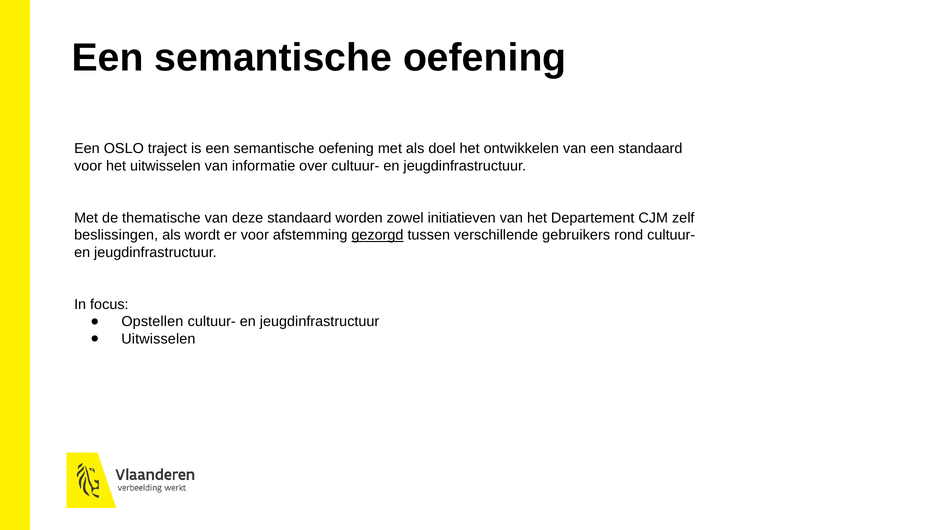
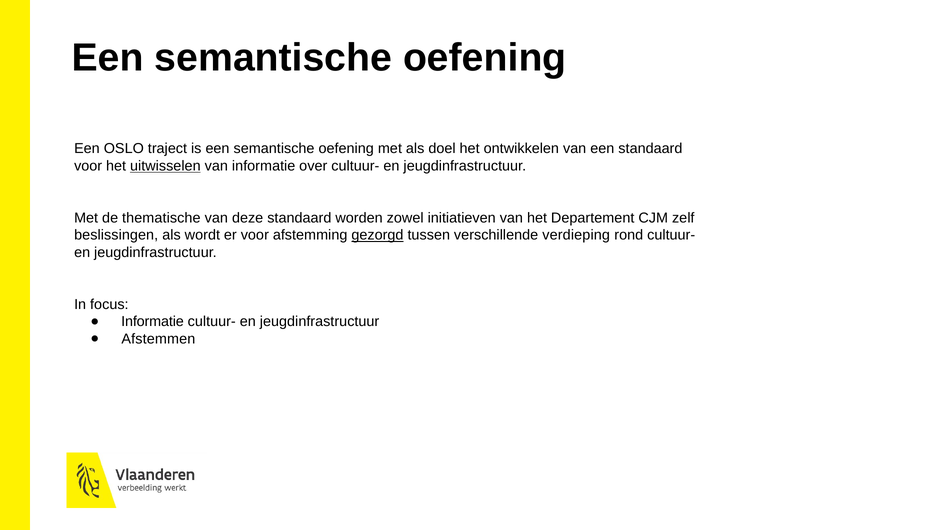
uitwisselen at (165, 166) underline: none -> present
gebruikers: gebruikers -> verdieping
Opstellen at (152, 322): Opstellen -> Informatie
Uitwisselen at (158, 339): Uitwisselen -> Afstemmen
